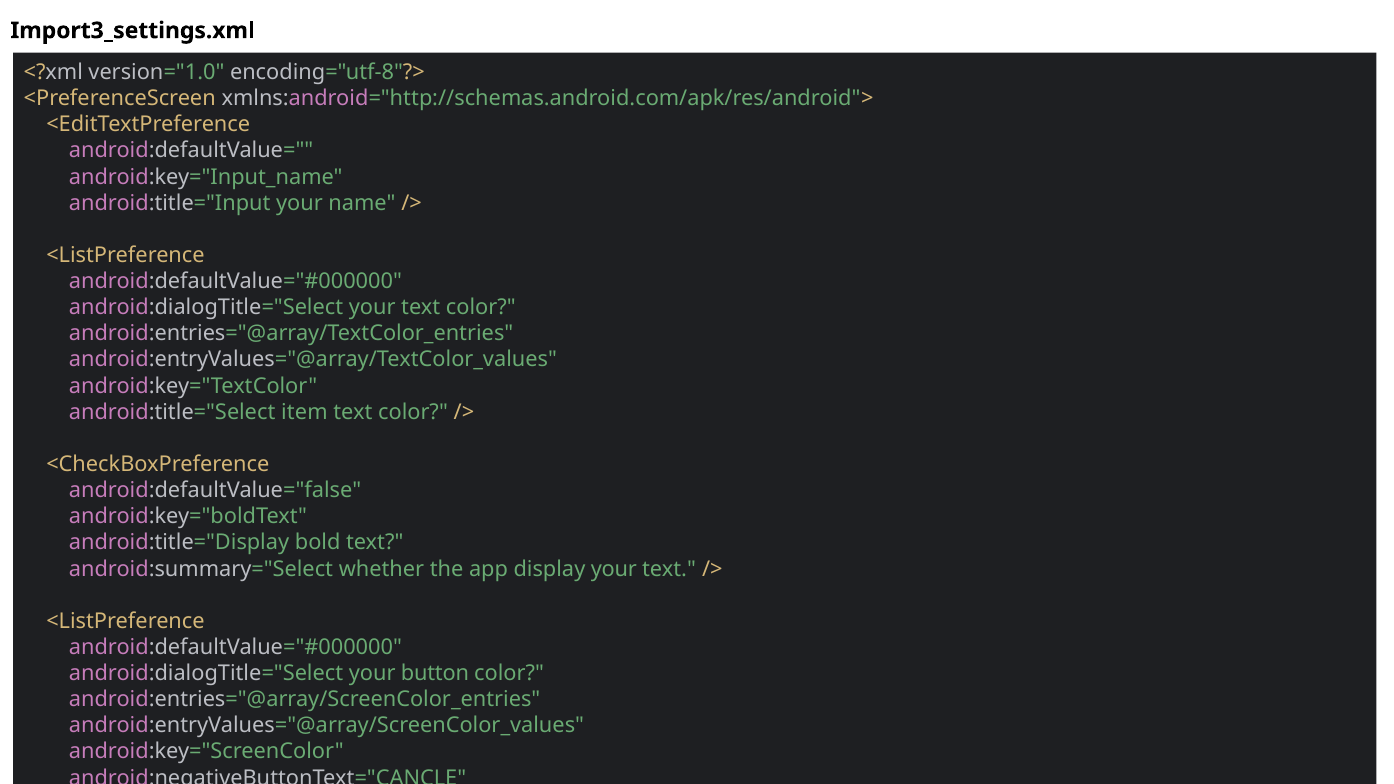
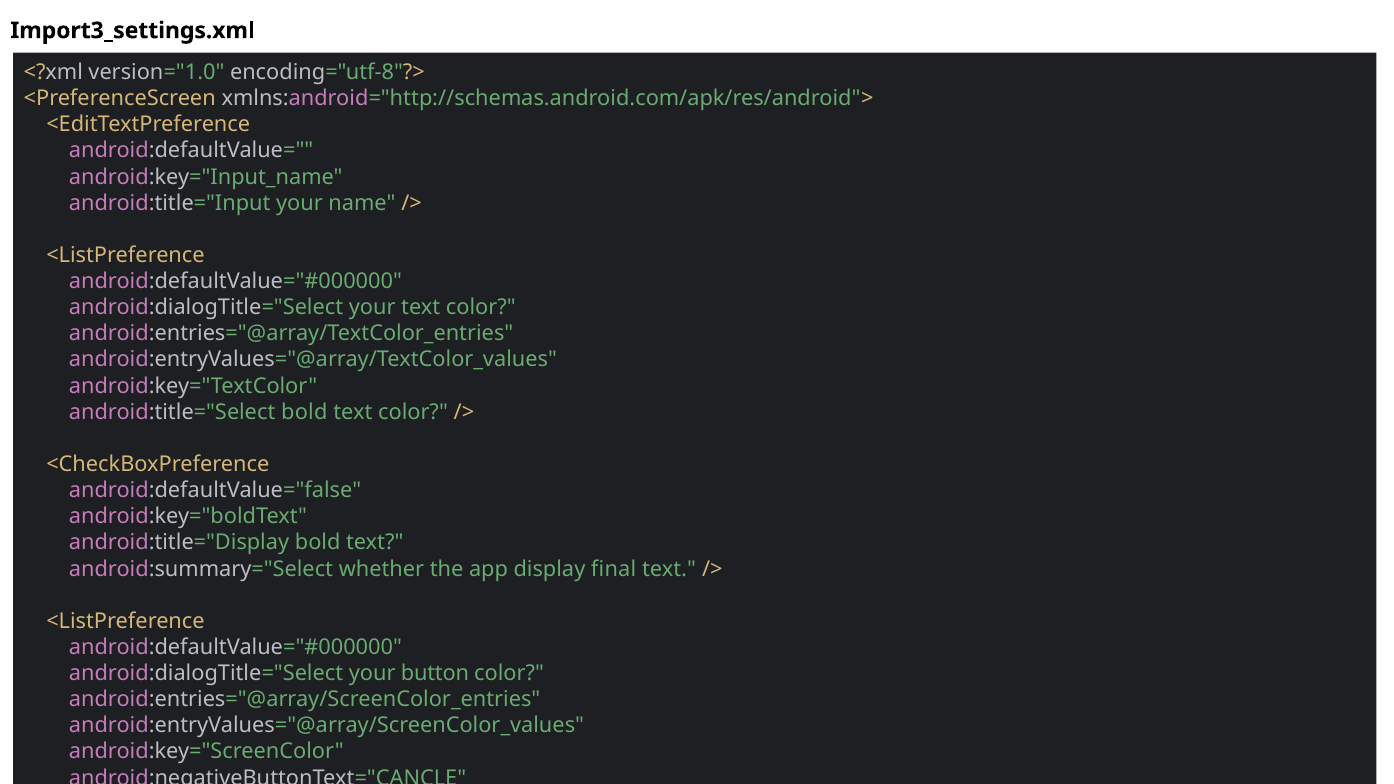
android:title="Select item: item -> bold
display your: your -> final
